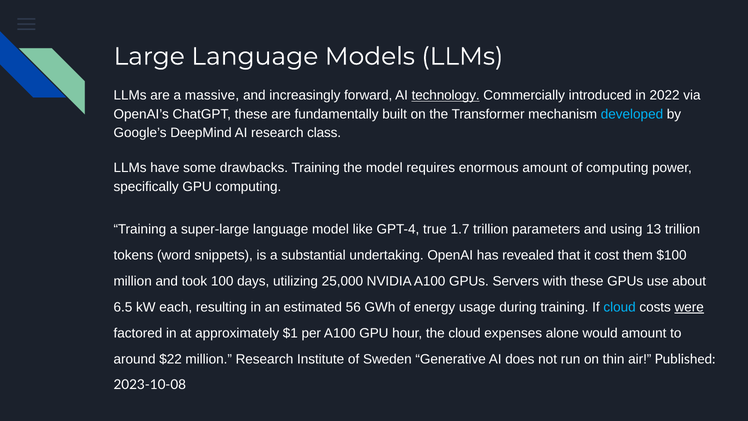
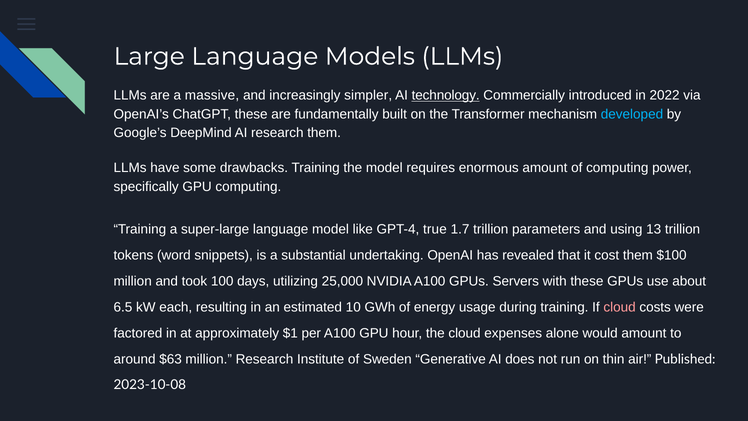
forward: forward -> simpler
research class: class -> them
56: 56 -> 10
cloud at (620, 307) colour: light blue -> pink
were underline: present -> none
$22: $22 -> $63
